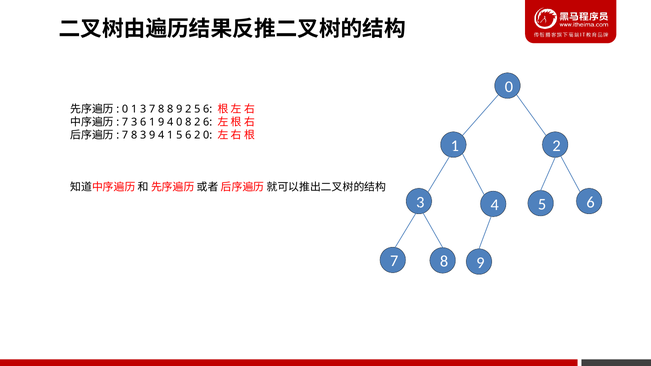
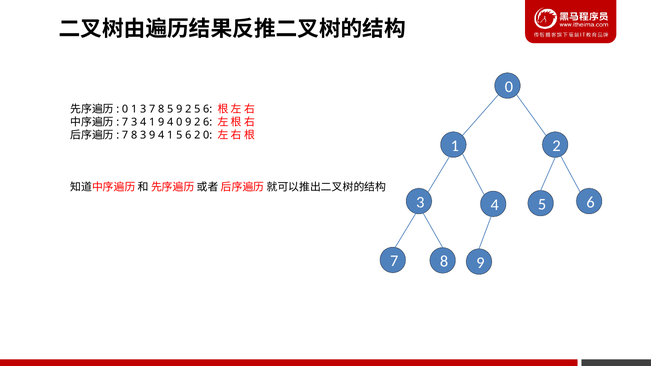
8 8: 8 -> 5
3 6: 6 -> 4
0 8: 8 -> 9
